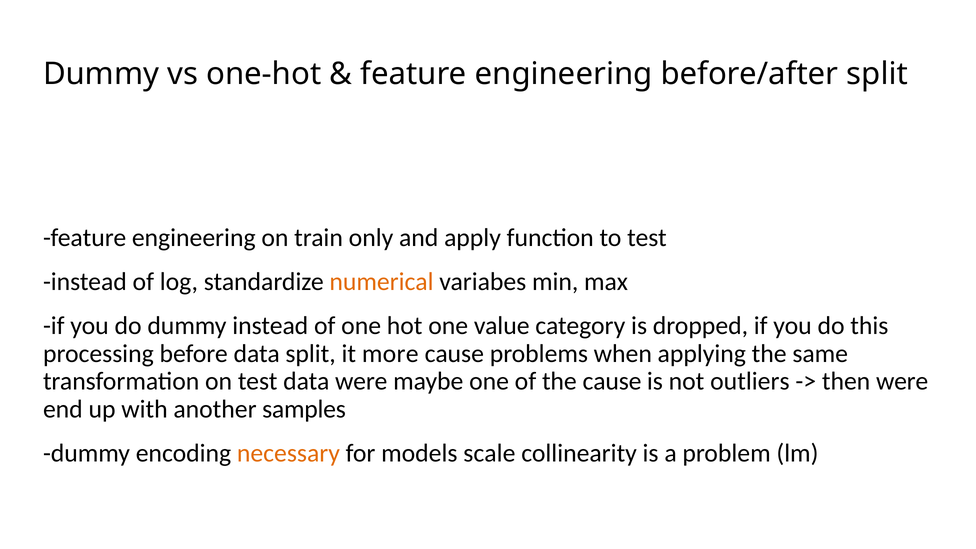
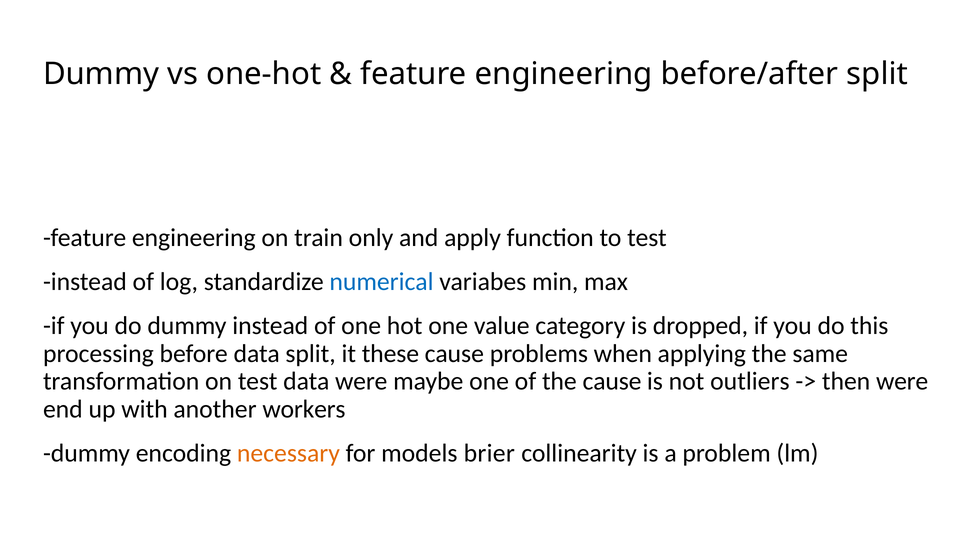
numerical colour: orange -> blue
more: more -> these
samples: samples -> workers
scale: scale -> brier
